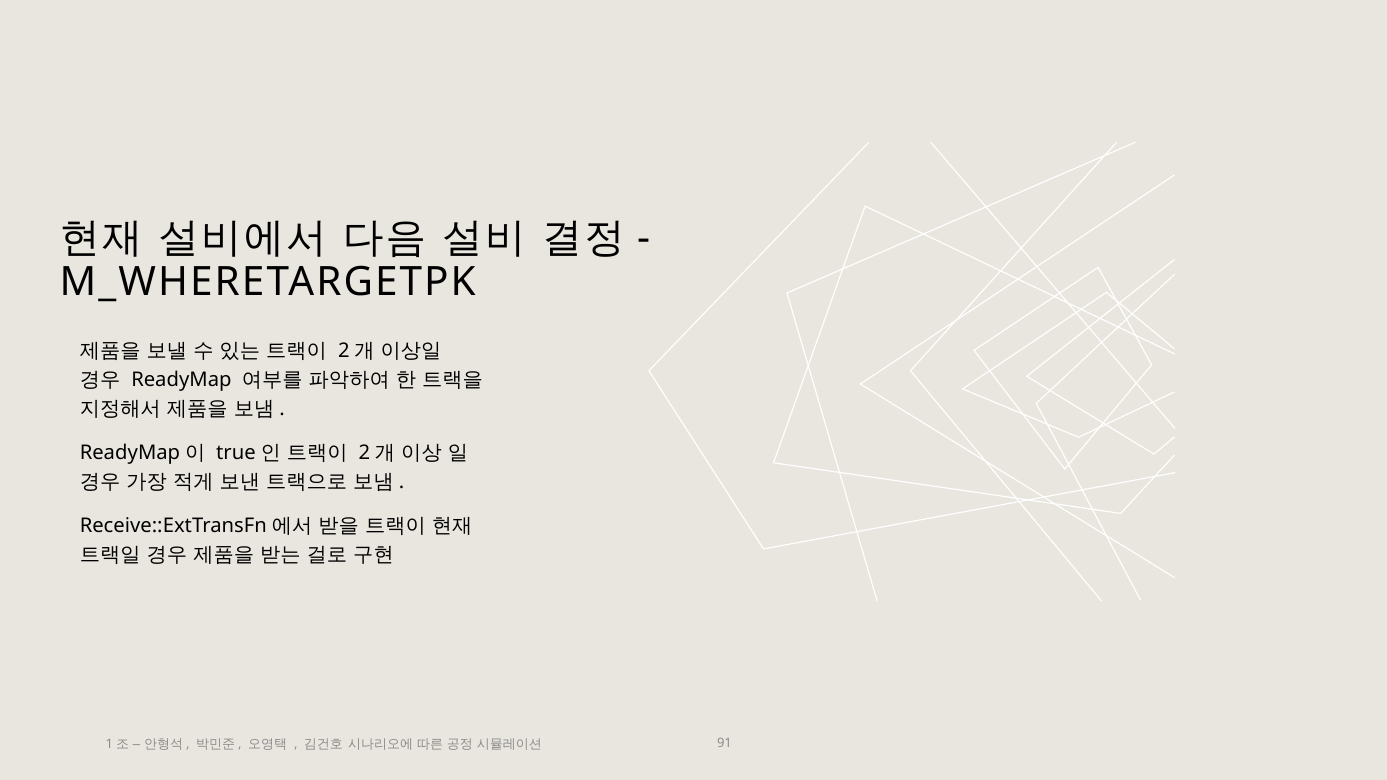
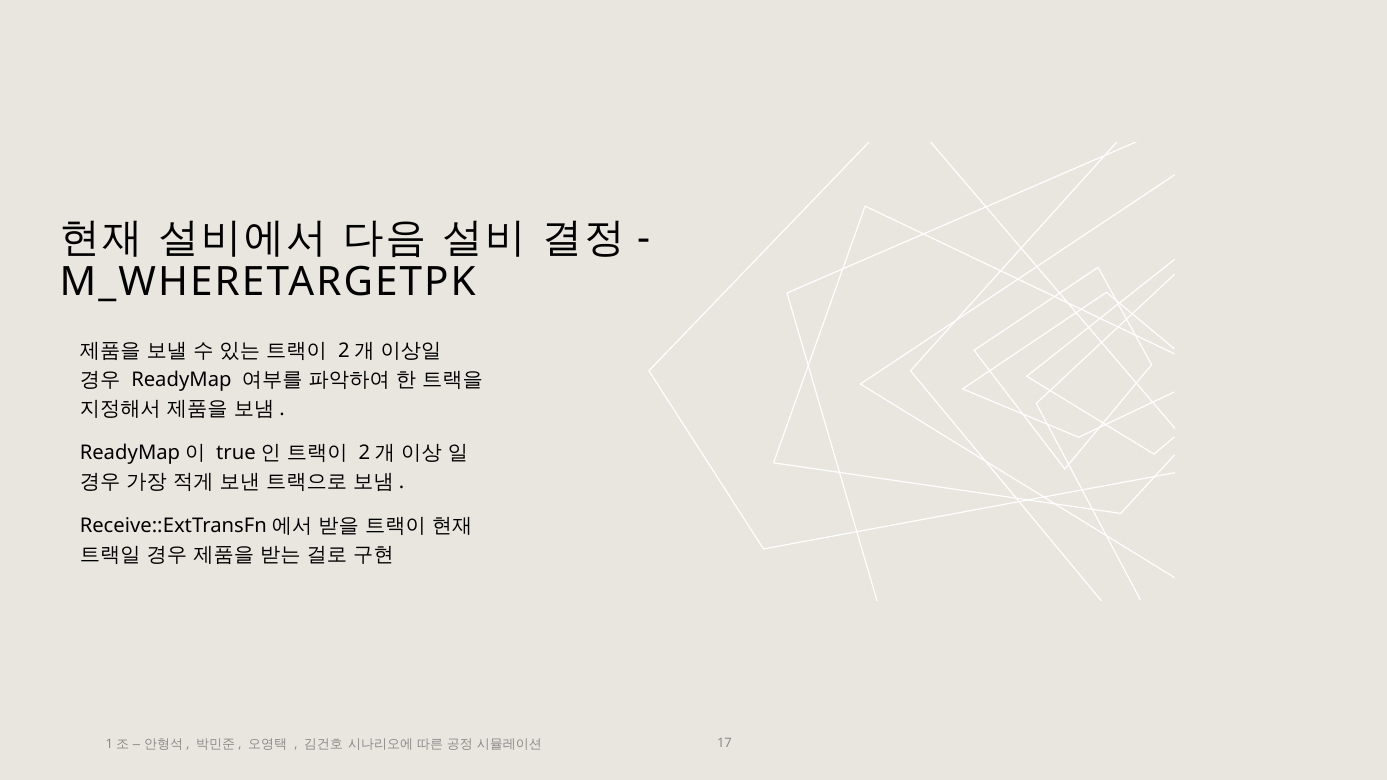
91: 91 -> 17
